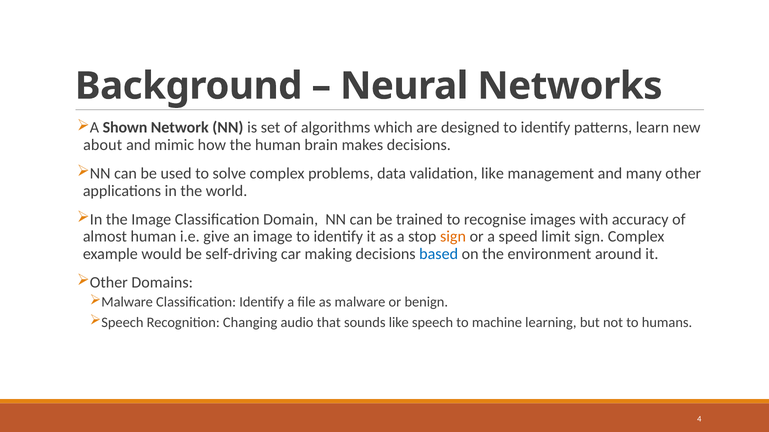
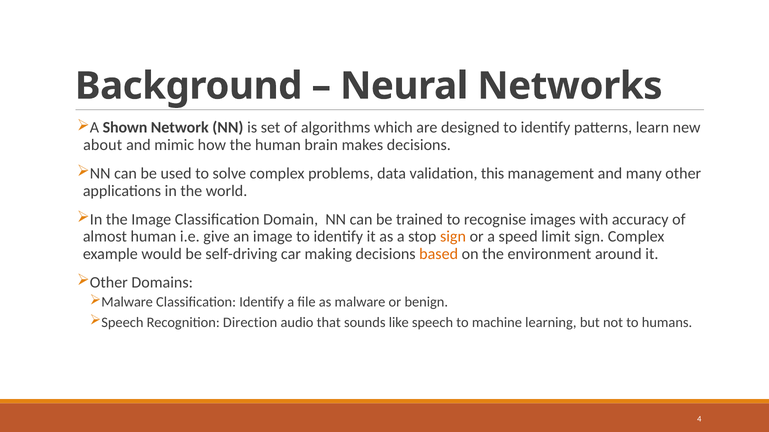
validation like: like -> this
based colour: blue -> orange
Changing: Changing -> Direction
